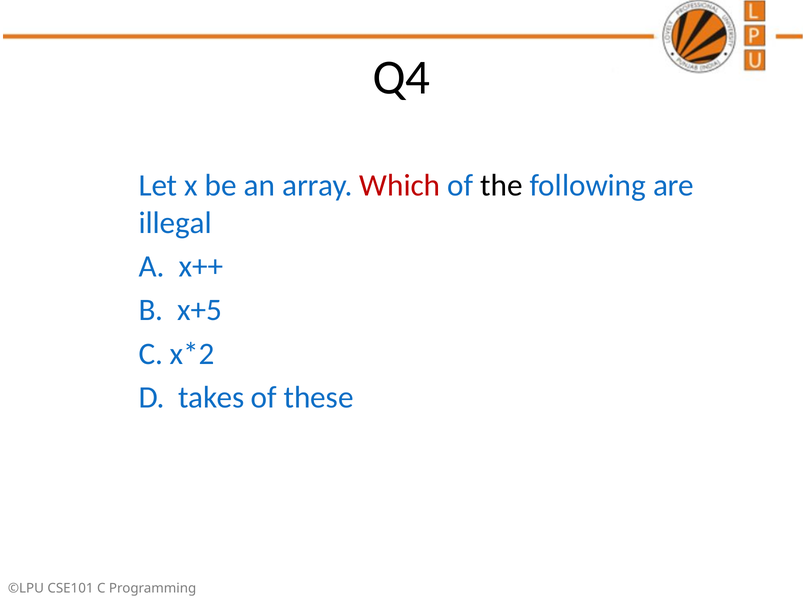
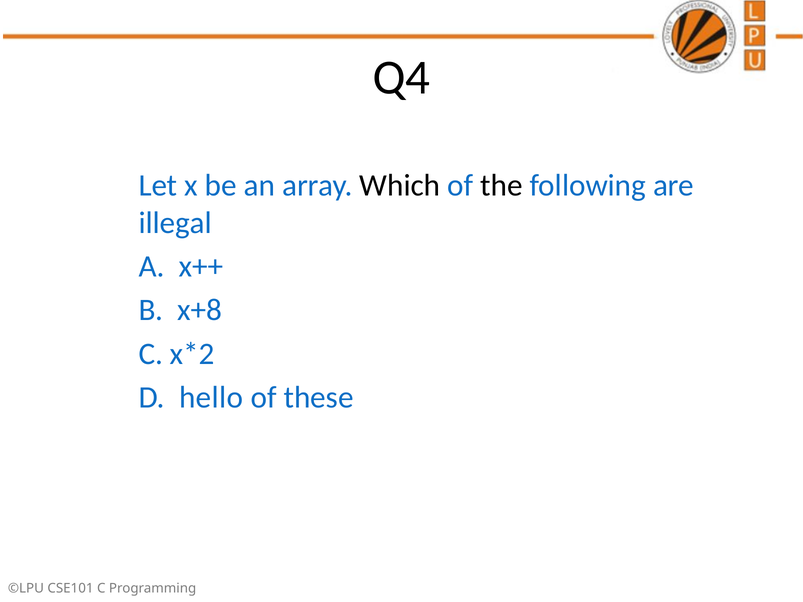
Which colour: red -> black
x+5: x+5 -> x+8
takes: takes -> hello
